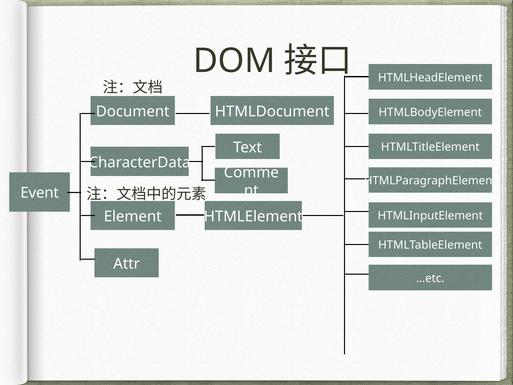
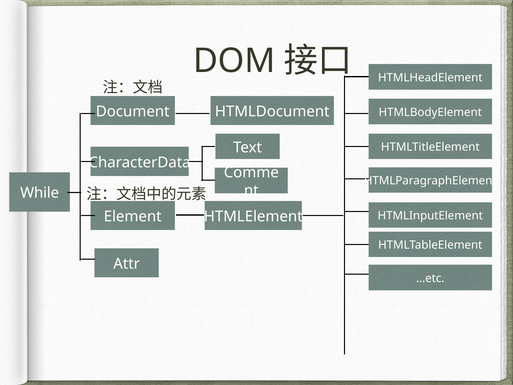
Event: Event -> While
